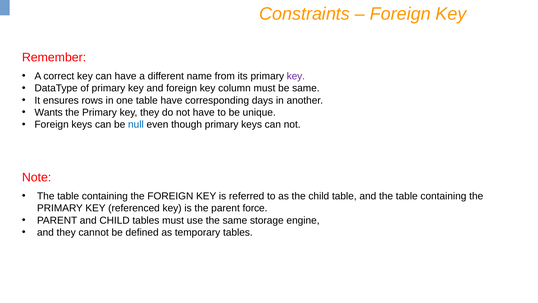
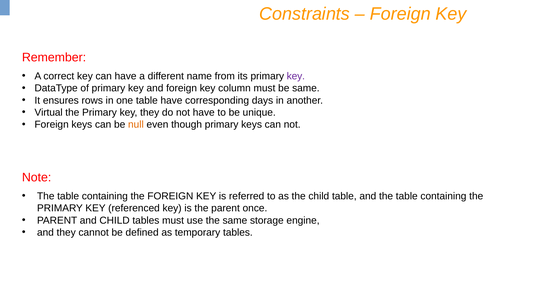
Wants: Wants -> Virtual
null colour: blue -> orange
force: force -> once
